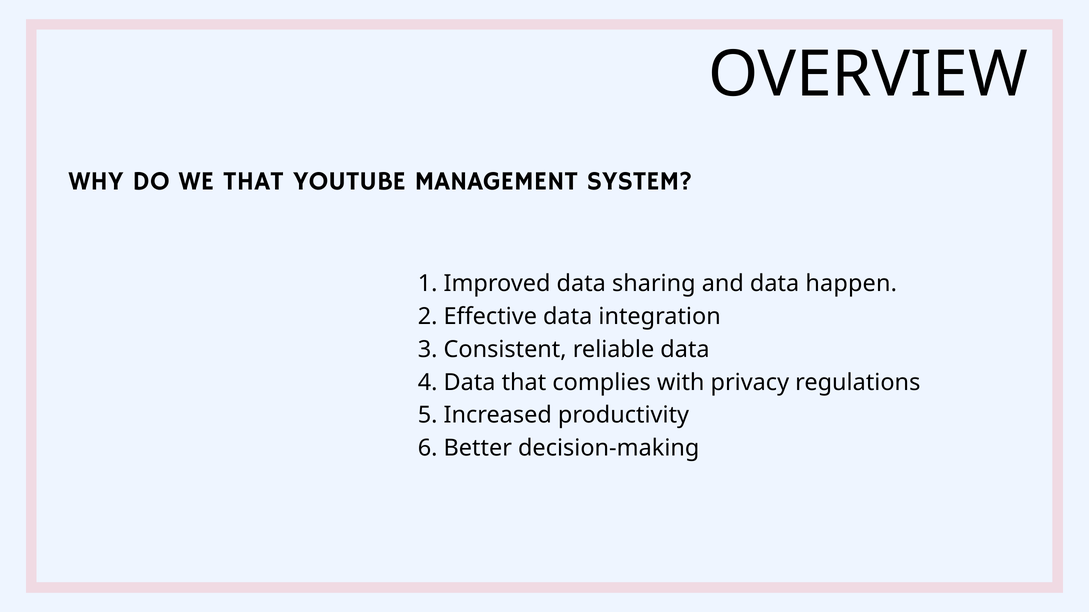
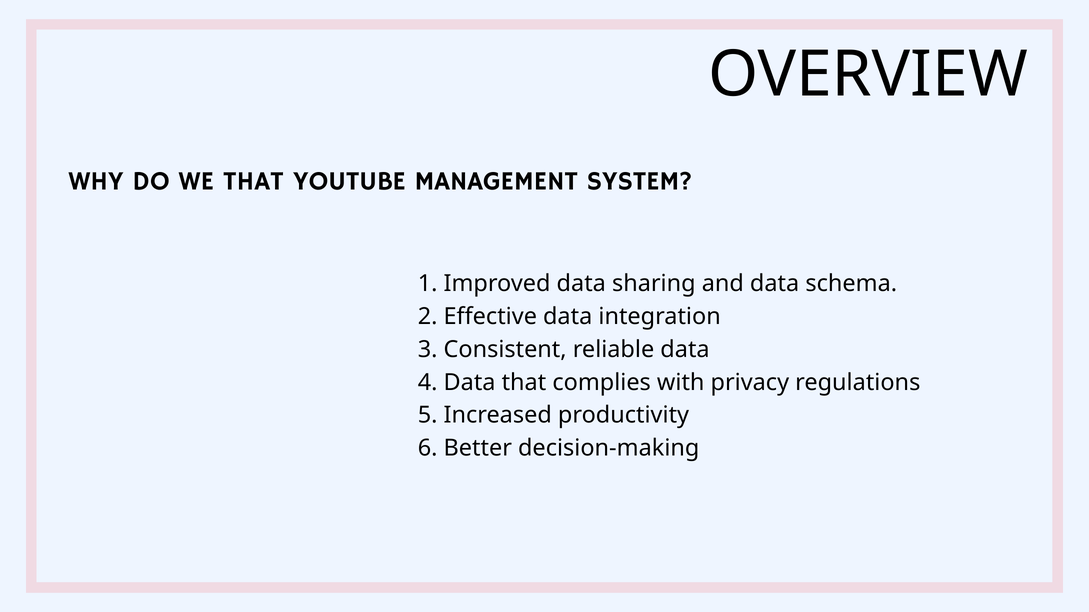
happen: happen -> schema
